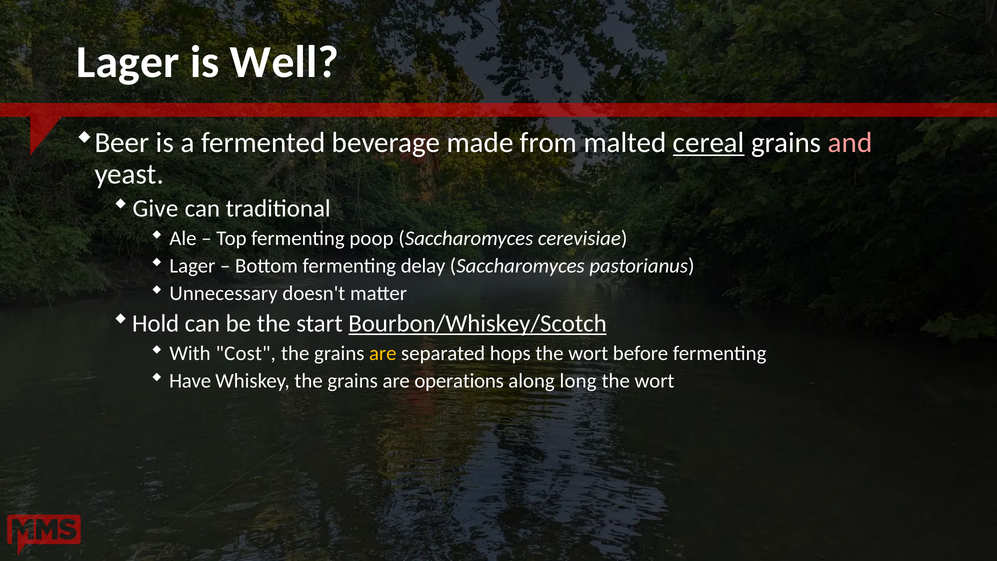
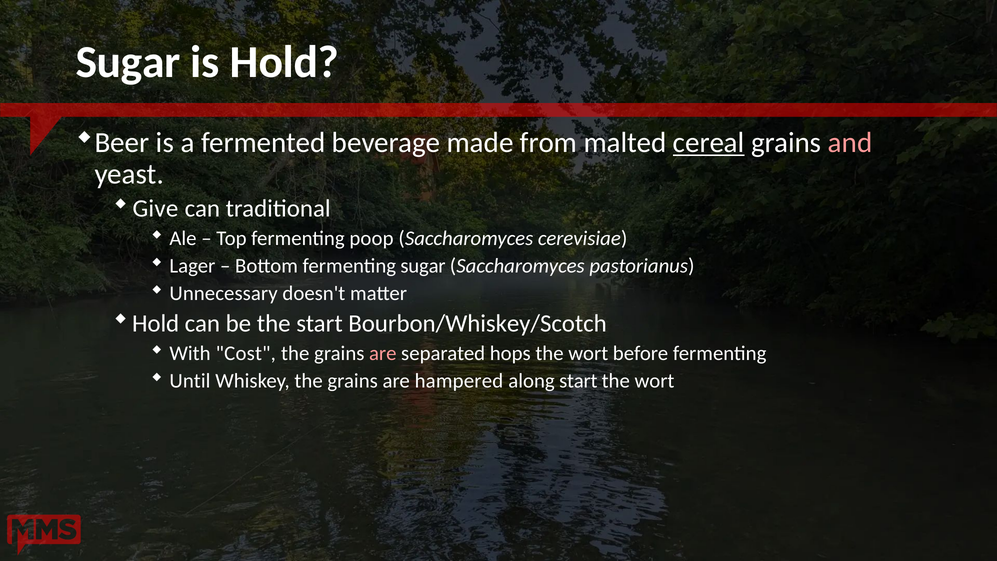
Lager at (128, 62): Lager -> Sugar
is Well: Well -> Hold
fermenting delay: delay -> sugar
Bourbon/Whiskey/Scotch underline: present -> none
are at (383, 353) colour: yellow -> pink
Have: Have -> Until
operations: operations -> hampered
along long: long -> start
